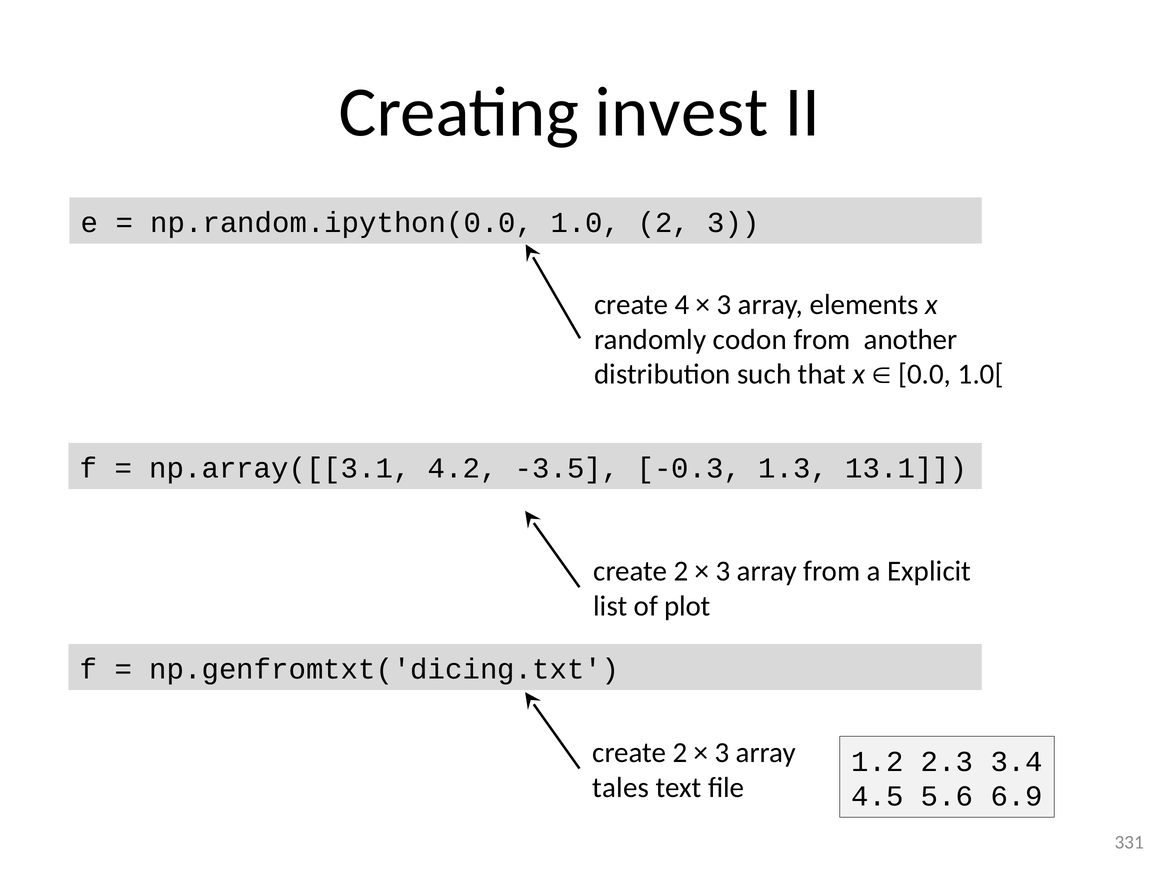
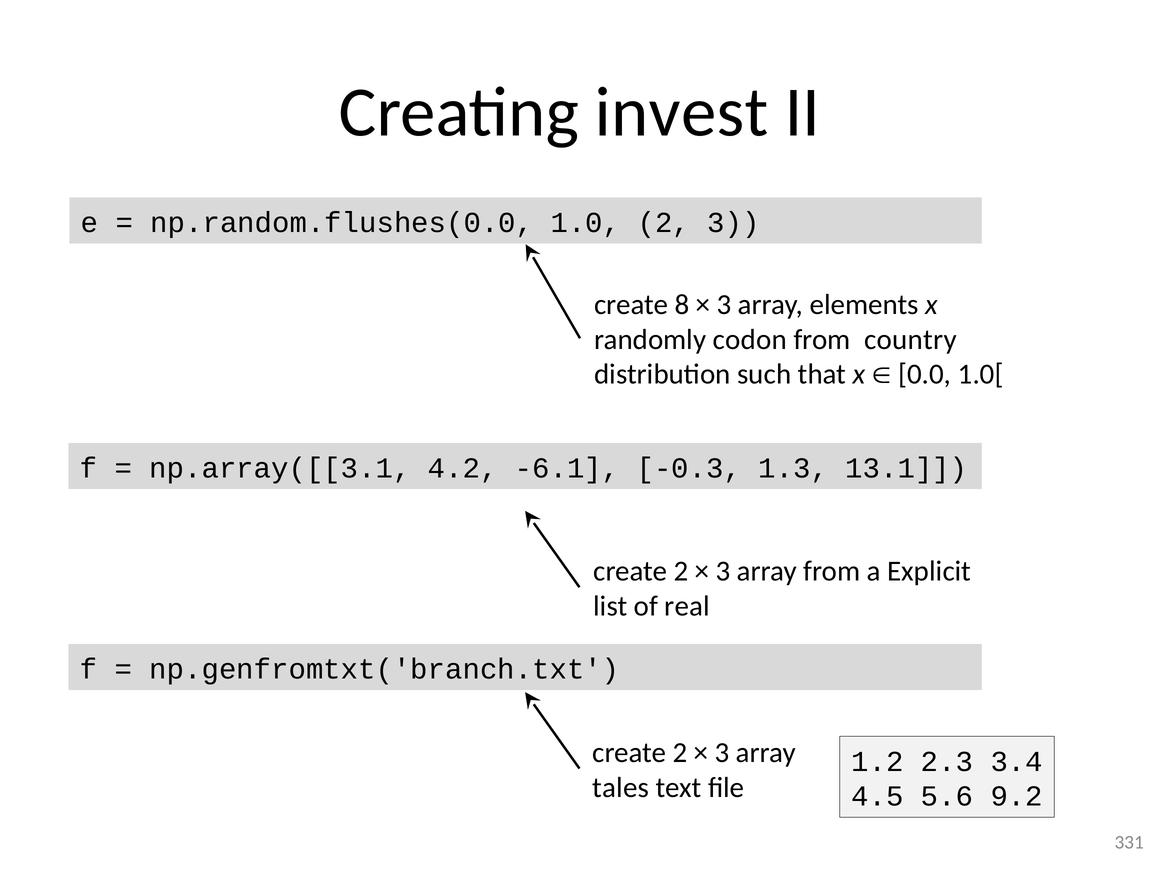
np.random.ipython(0.0: np.random.ipython(0.0 -> np.random.flushes(0.0
4: 4 -> 8
another: another -> country
-3.5: -3.5 -> -6.1
plot: plot -> real
np.genfromtxt('dicing.txt: np.genfromtxt('dicing.txt -> np.genfromtxt('branch.txt
6.9: 6.9 -> 9.2
